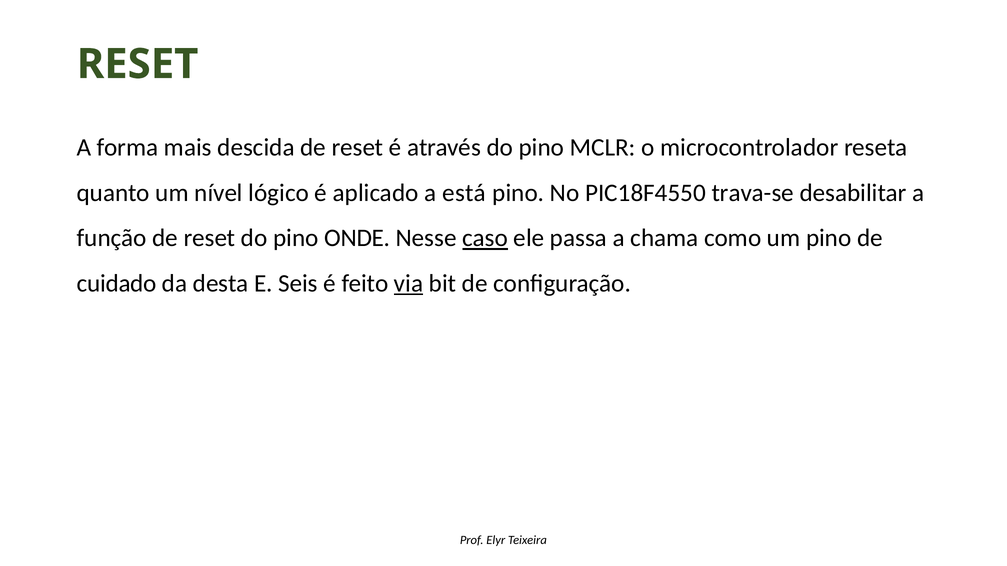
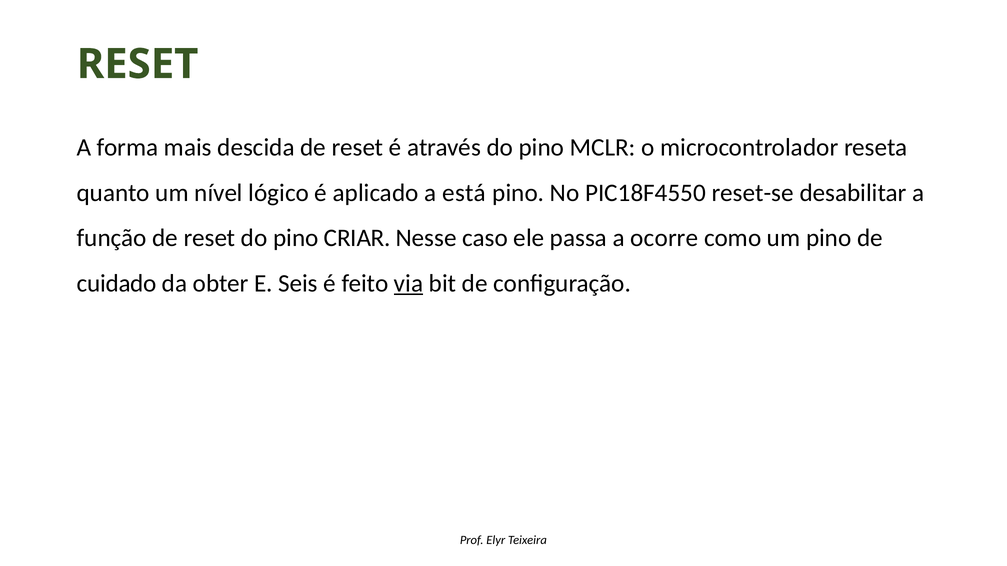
trava-se: trava-se -> reset-se
ONDE: ONDE -> CRIAR
caso underline: present -> none
chama: chama -> ocorre
desta: desta -> obter
